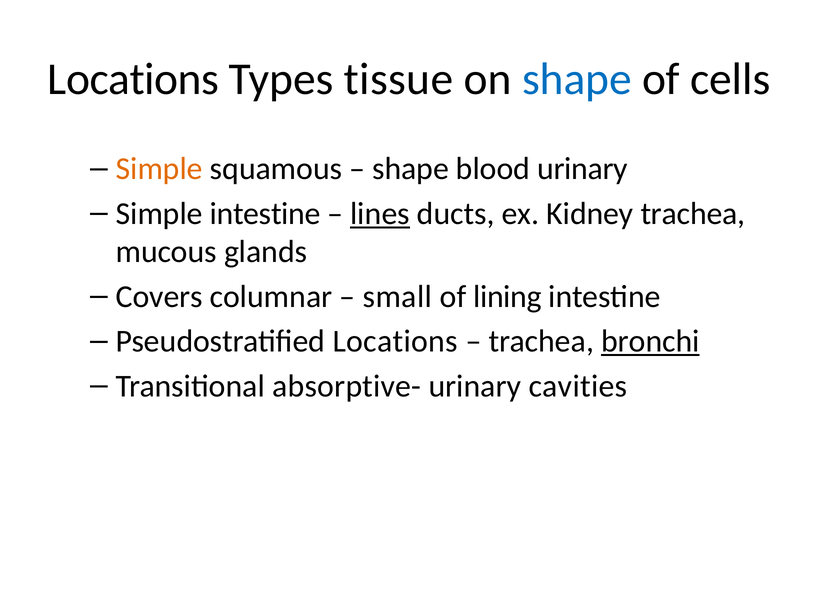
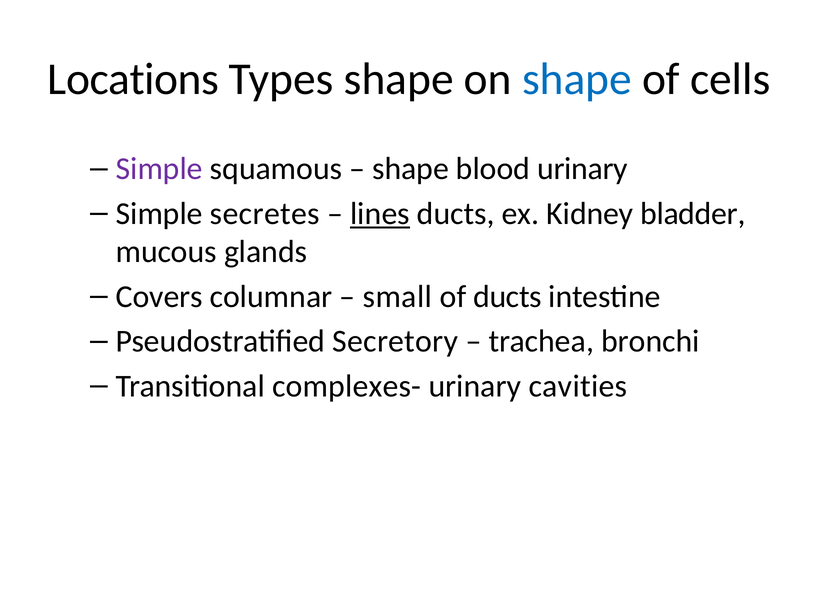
Types tissue: tissue -> shape
Simple at (159, 169) colour: orange -> purple
Simple intestine: intestine -> secretes
Kidney trachea: trachea -> bladder
of lining: lining -> ducts
Pseudostratified Locations: Locations -> Secretory
bronchi underline: present -> none
absorptive-: absorptive- -> complexes-
